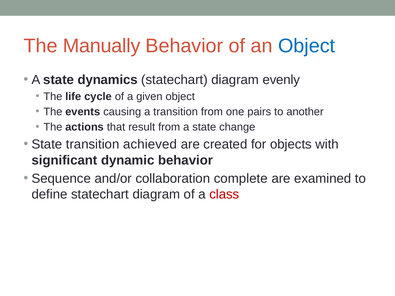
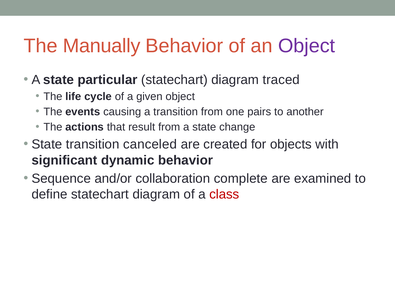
Object at (307, 46) colour: blue -> purple
dynamics: dynamics -> particular
evenly: evenly -> traced
achieved: achieved -> canceled
